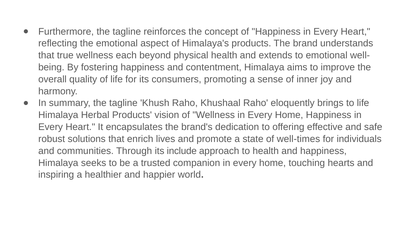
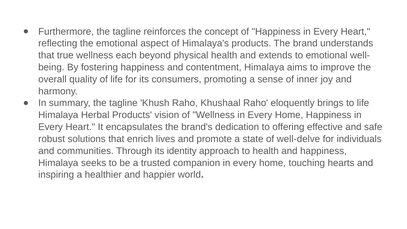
well-times: well-times -> well-delve
include: include -> identity
